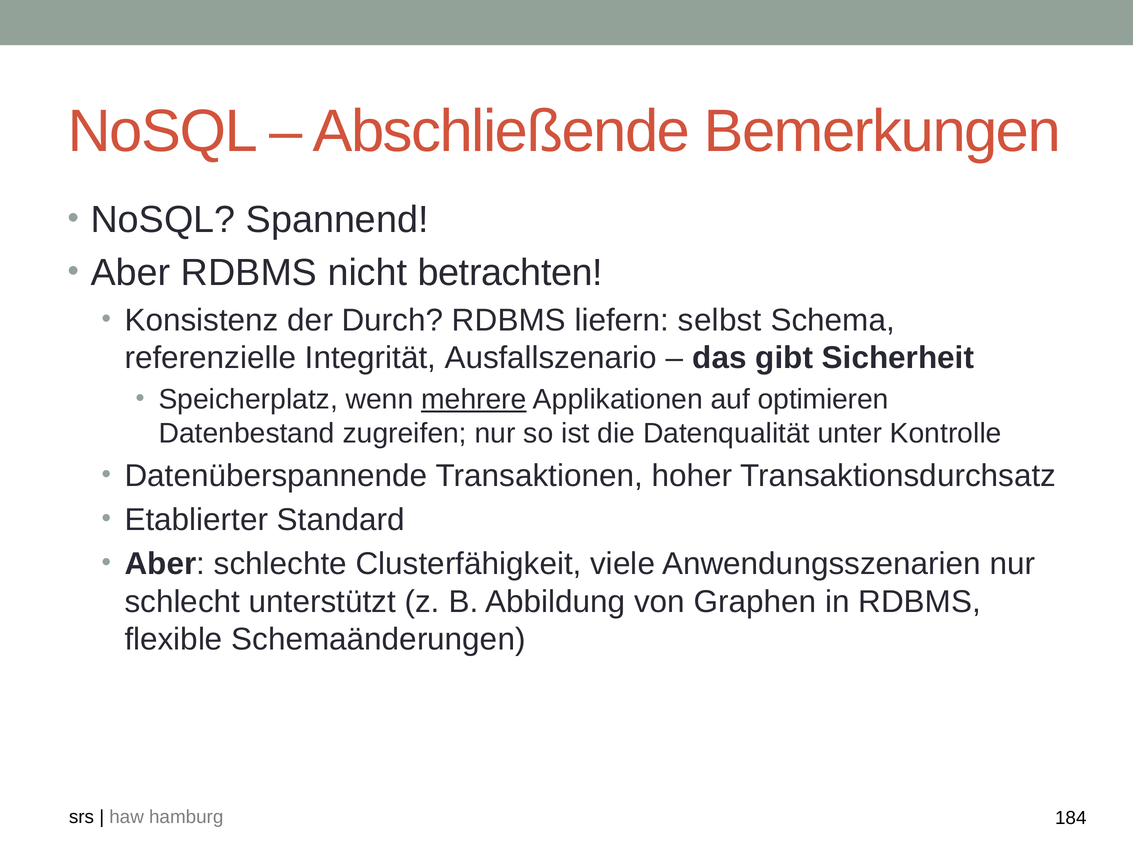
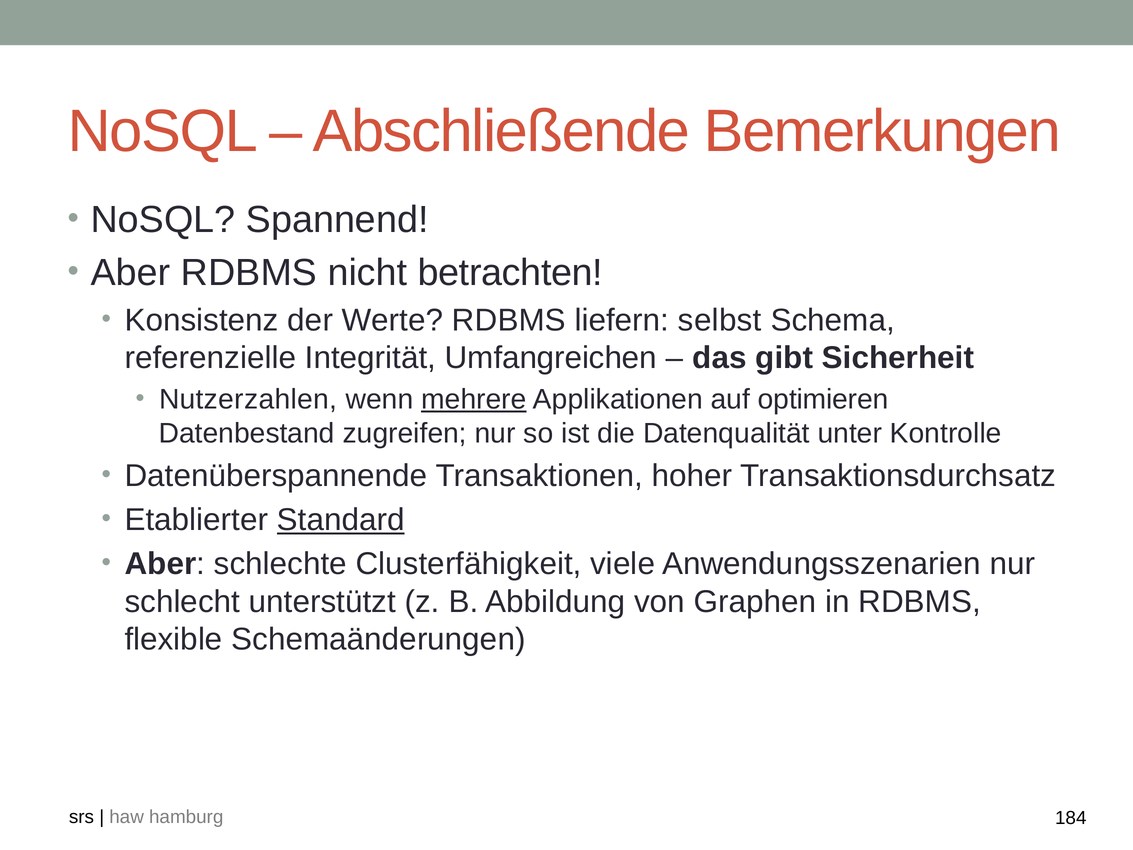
Durch: Durch -> Werte
Ausfallszenario: Ausfallszenario -> Umfangreichen
Speicherplatz: Speicherplatz -> Nutzerzahlen
Standard underline: none -> present
